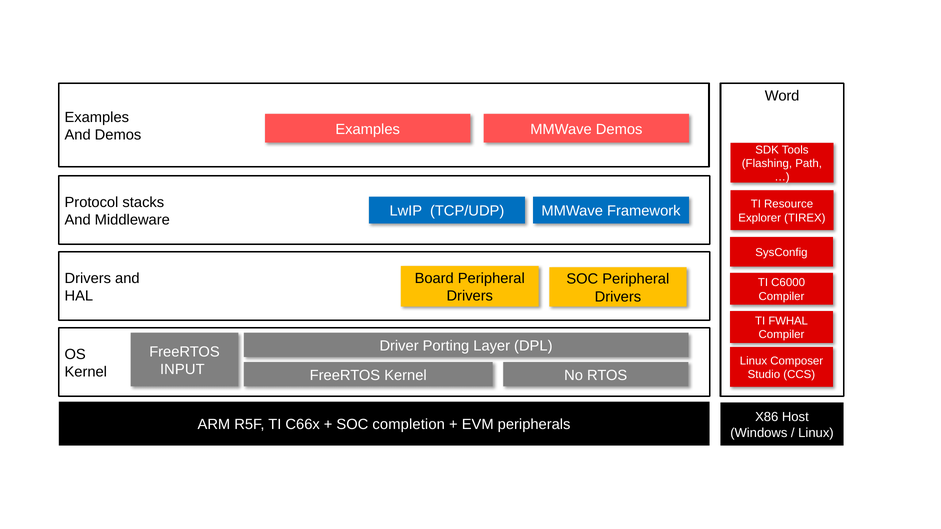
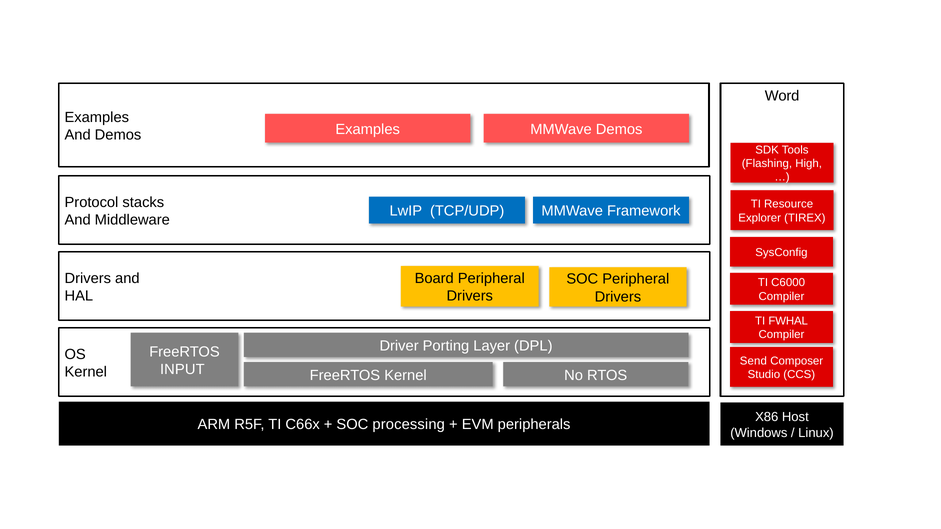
Path: Path -> High
Linux at (753, 361): Linux -> Send
completion: completion -> processing
